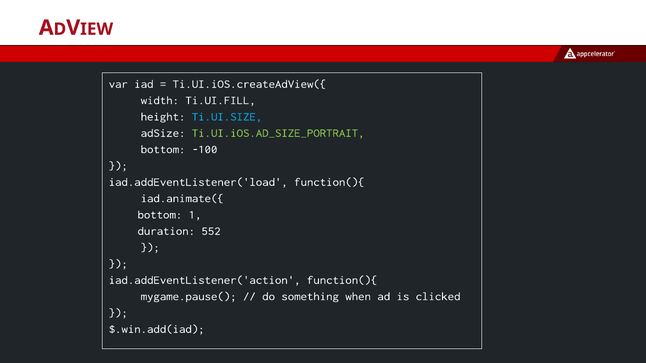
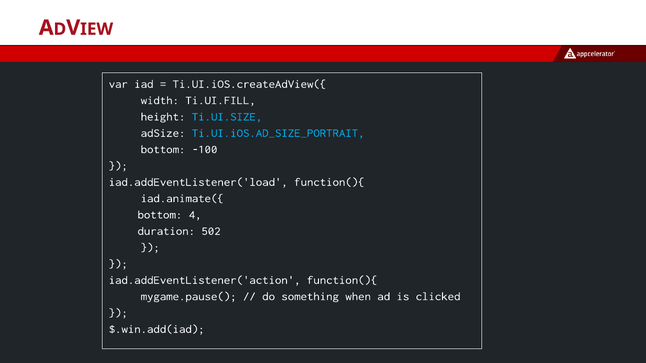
Ti.UI.iOS.AD_SIZE_PORTRAIT colour: light green -> light blue
1: 1 -> 4
552: 552 -> 502
